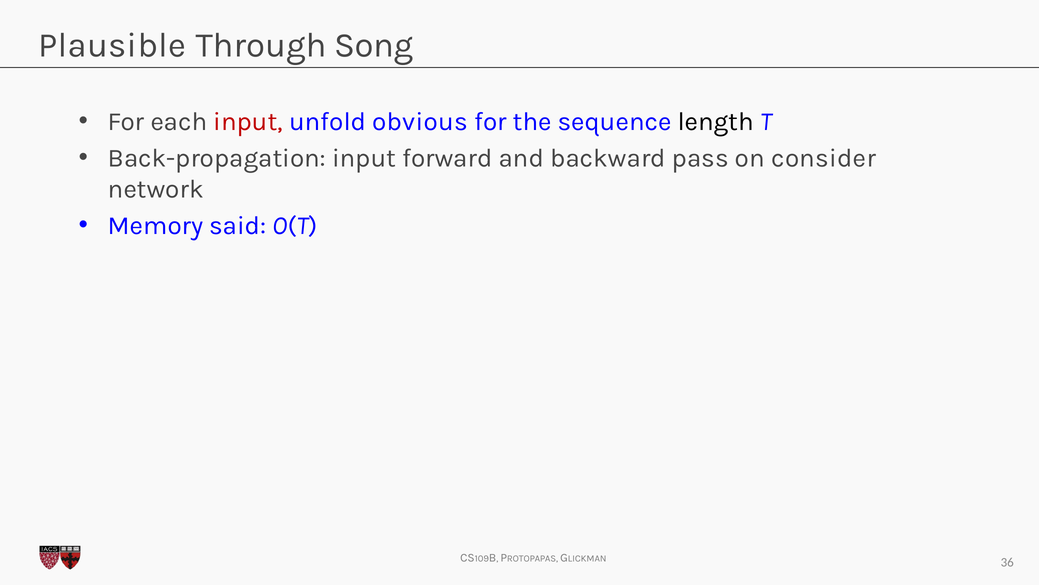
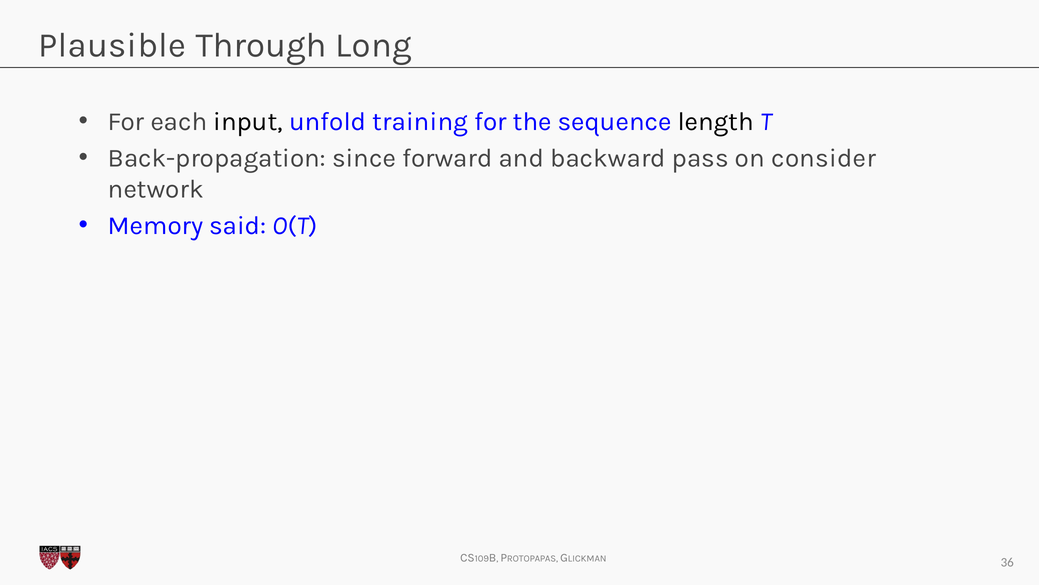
Song: Song -> Long
input at (248, 122) colour: red -> black
obvious: obvious -> training
Back-propagation input: input -> since
